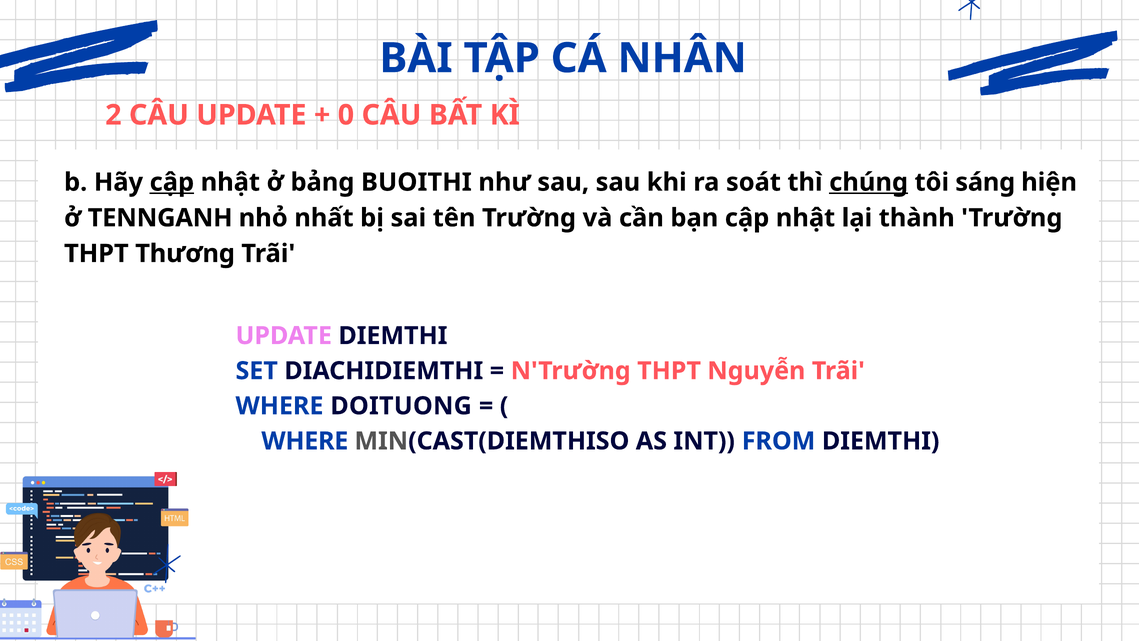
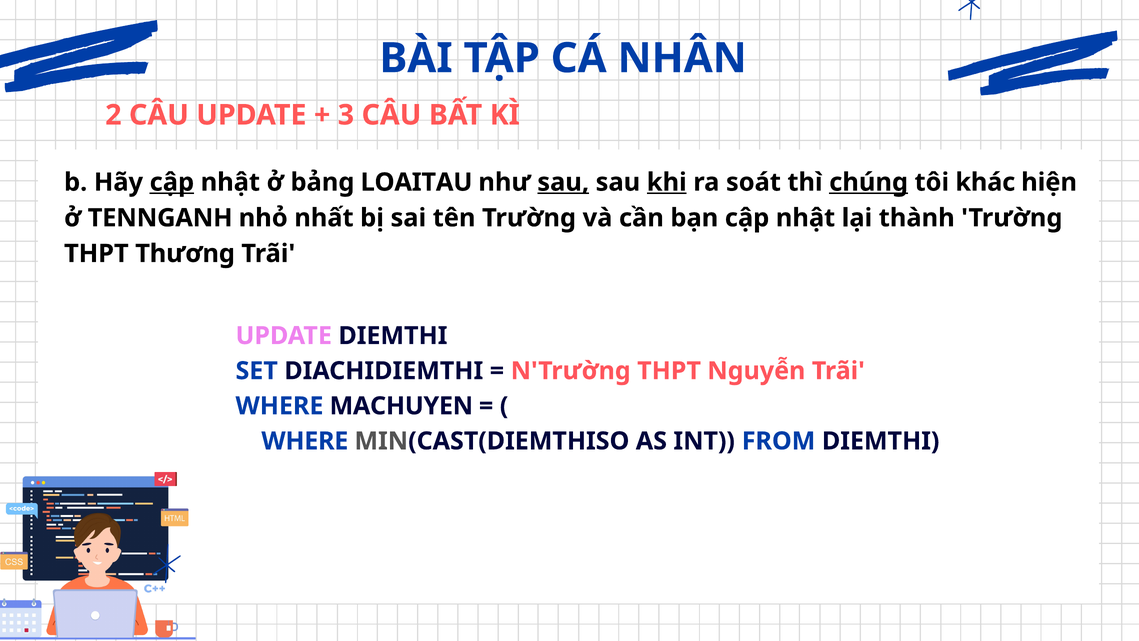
0: 0 -> 3
BUOITHI: BUOITHI -> LOAITAU
sau at (563, 182) underline: none -> present
khi underline: none -> present
sáng: sáng -> khác
DOITUONG: DOITUONG -> MACHUYEN
